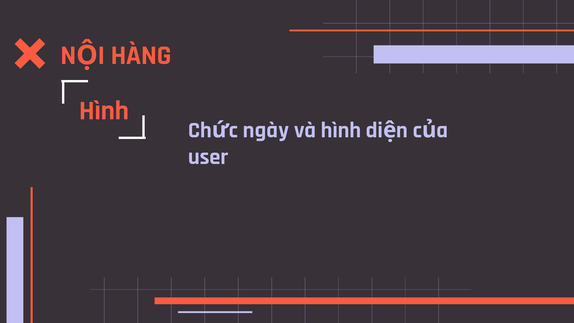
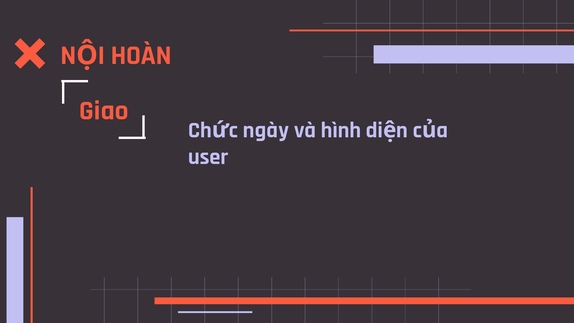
HÀNG: HÀNG -> HOÀN
Hình at (104, 110): Hình -> Giao
